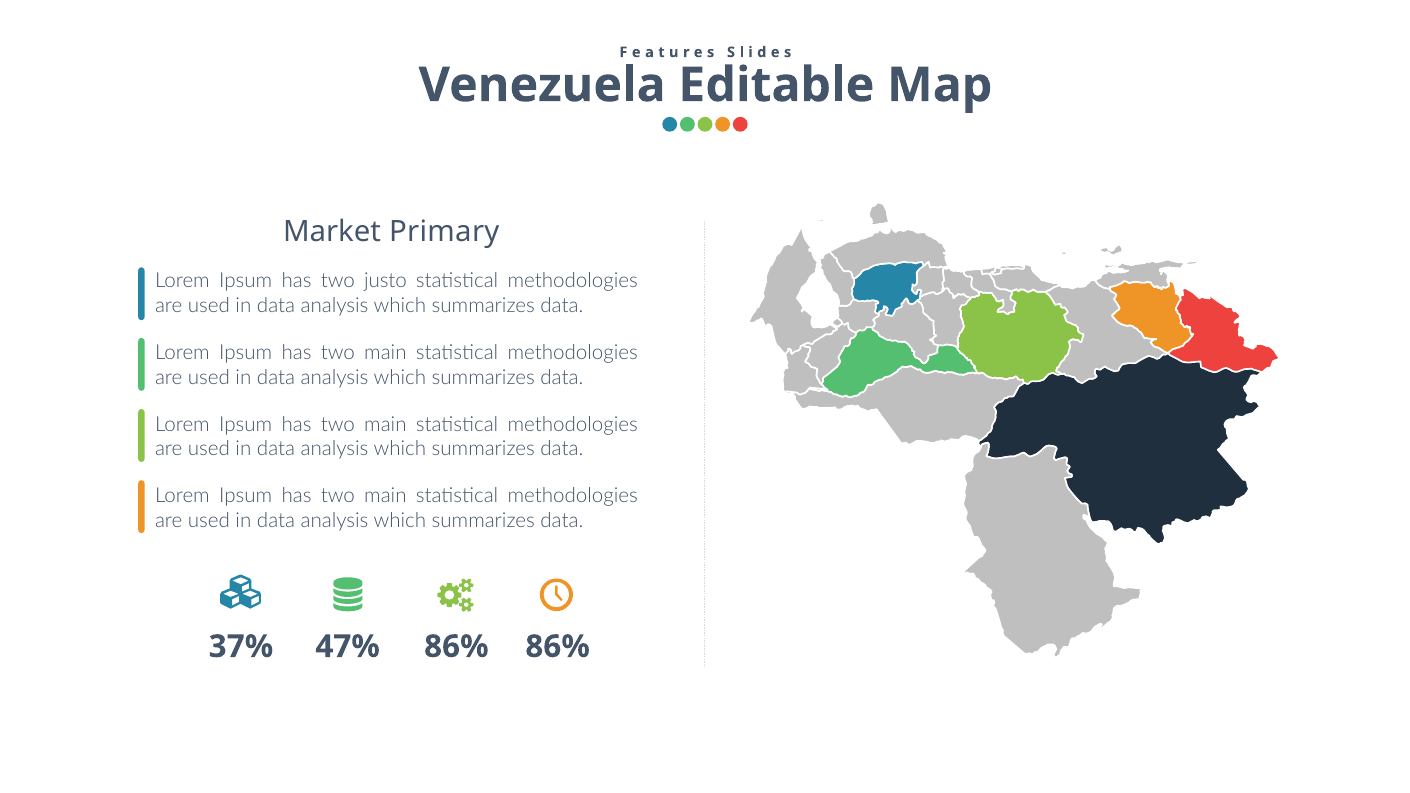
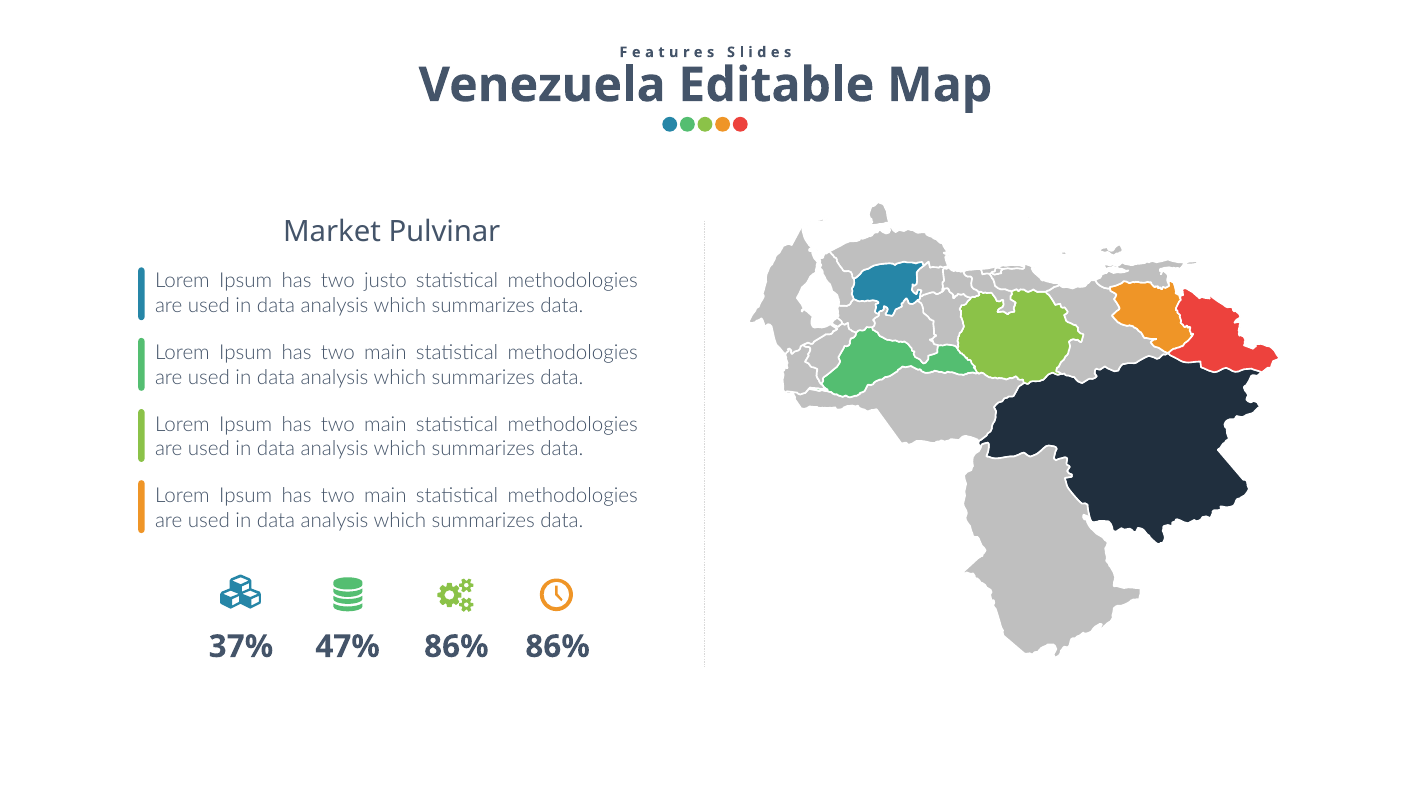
Primary: Primary -> Pulvinar
